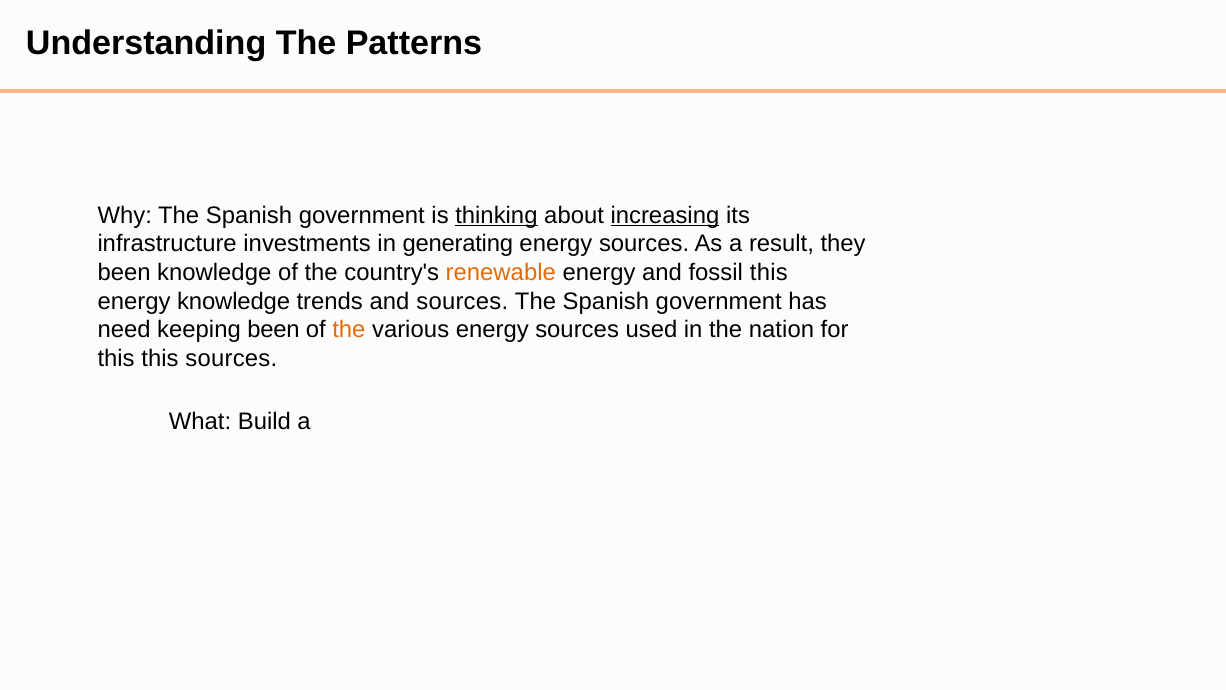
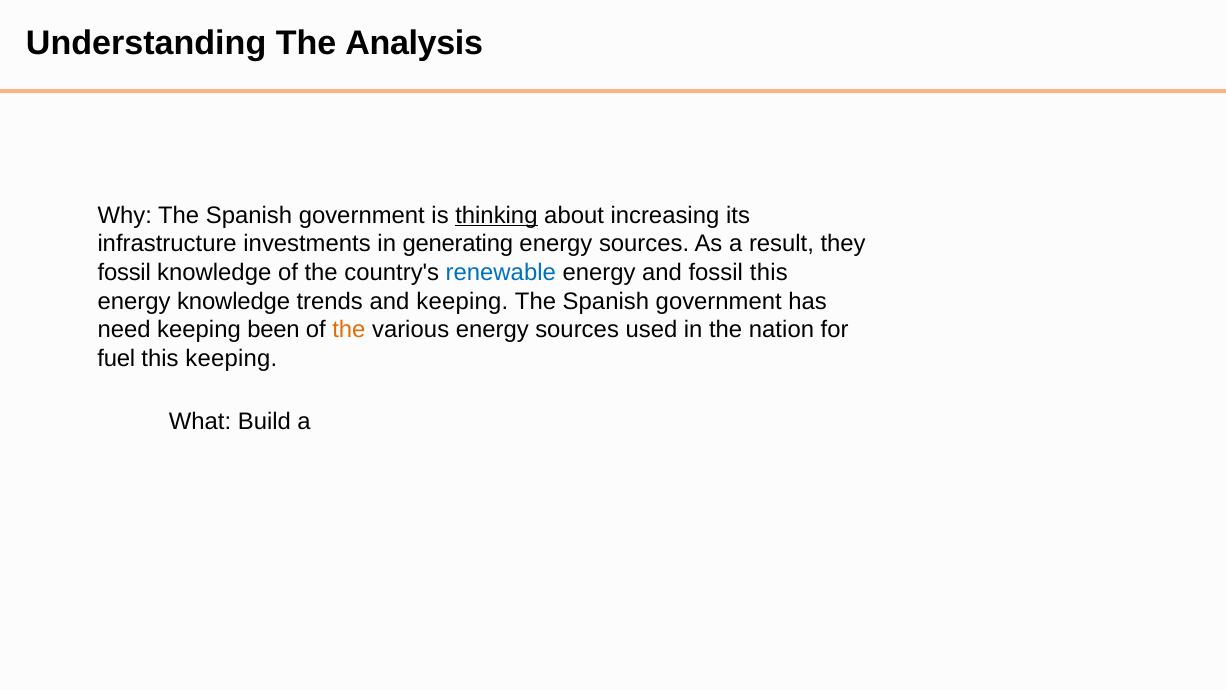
Patterns: Patterns -> Analysis
increasing underline: present -> none
been at (124, 272): been -> fossil
renewable colour: orange -> blue
and sources: sources -> keeping
this at (116, 358): this -> fuel
this sources: sources -> keeping
